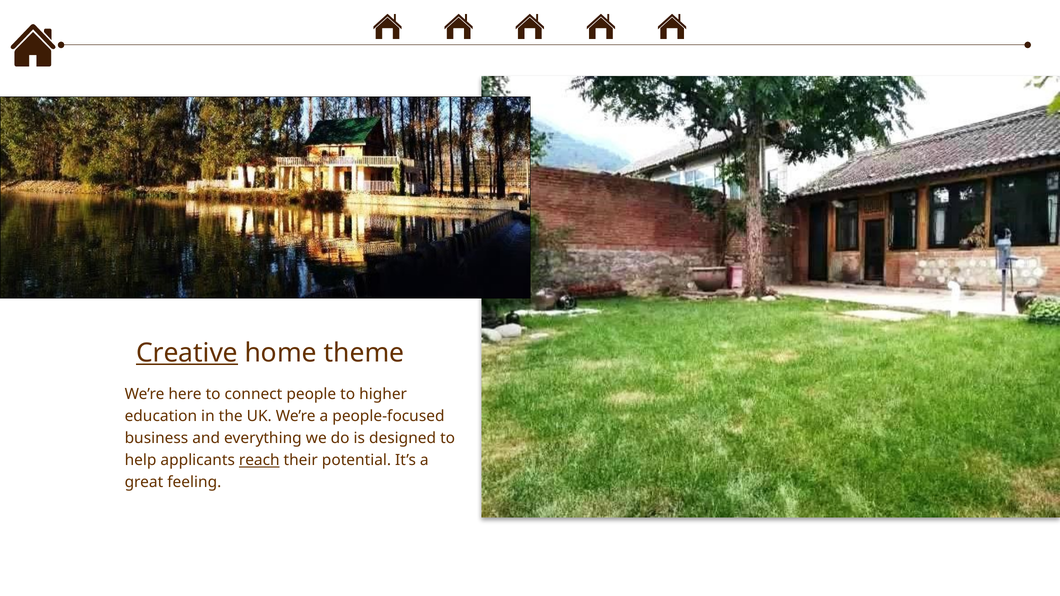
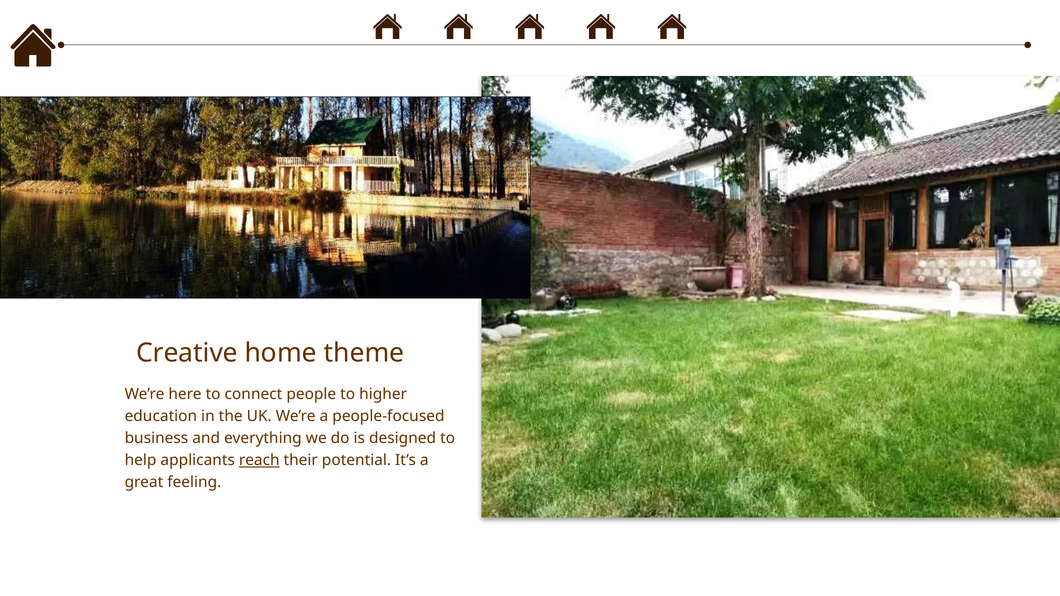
Creative underline: present -> none
